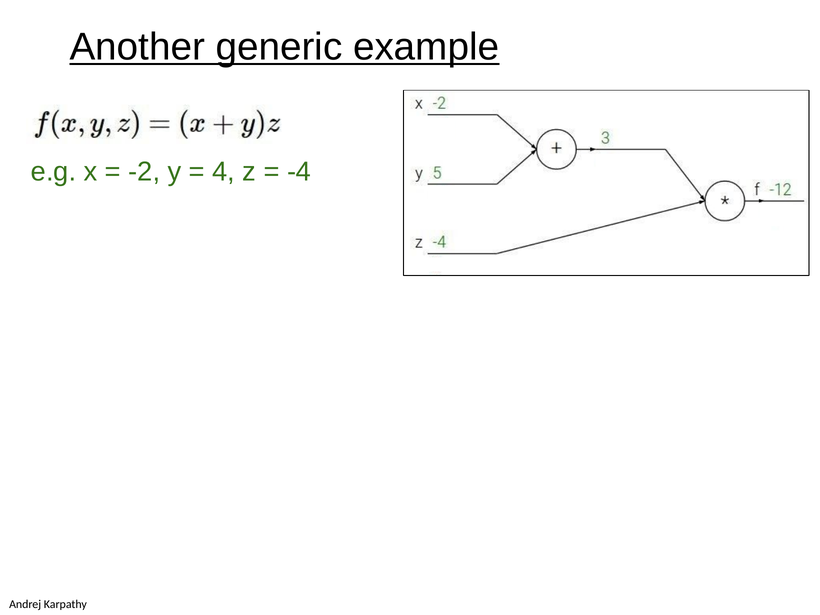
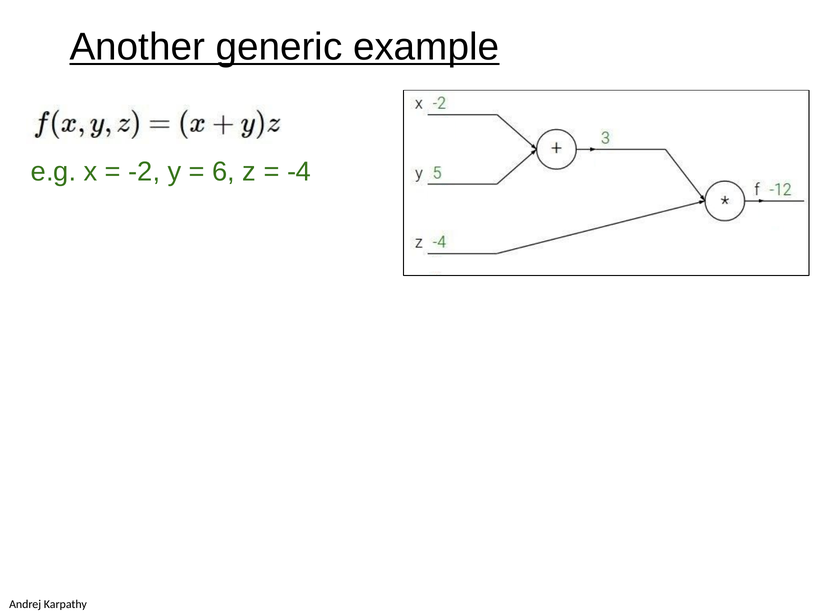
4 at (224, 172): 4 -> 6
